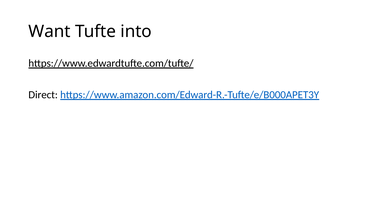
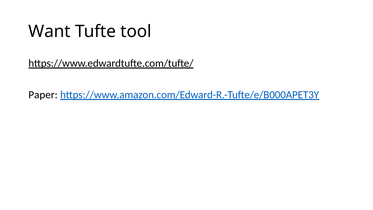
into: into -> tool
Direct: Direct -> Paper
